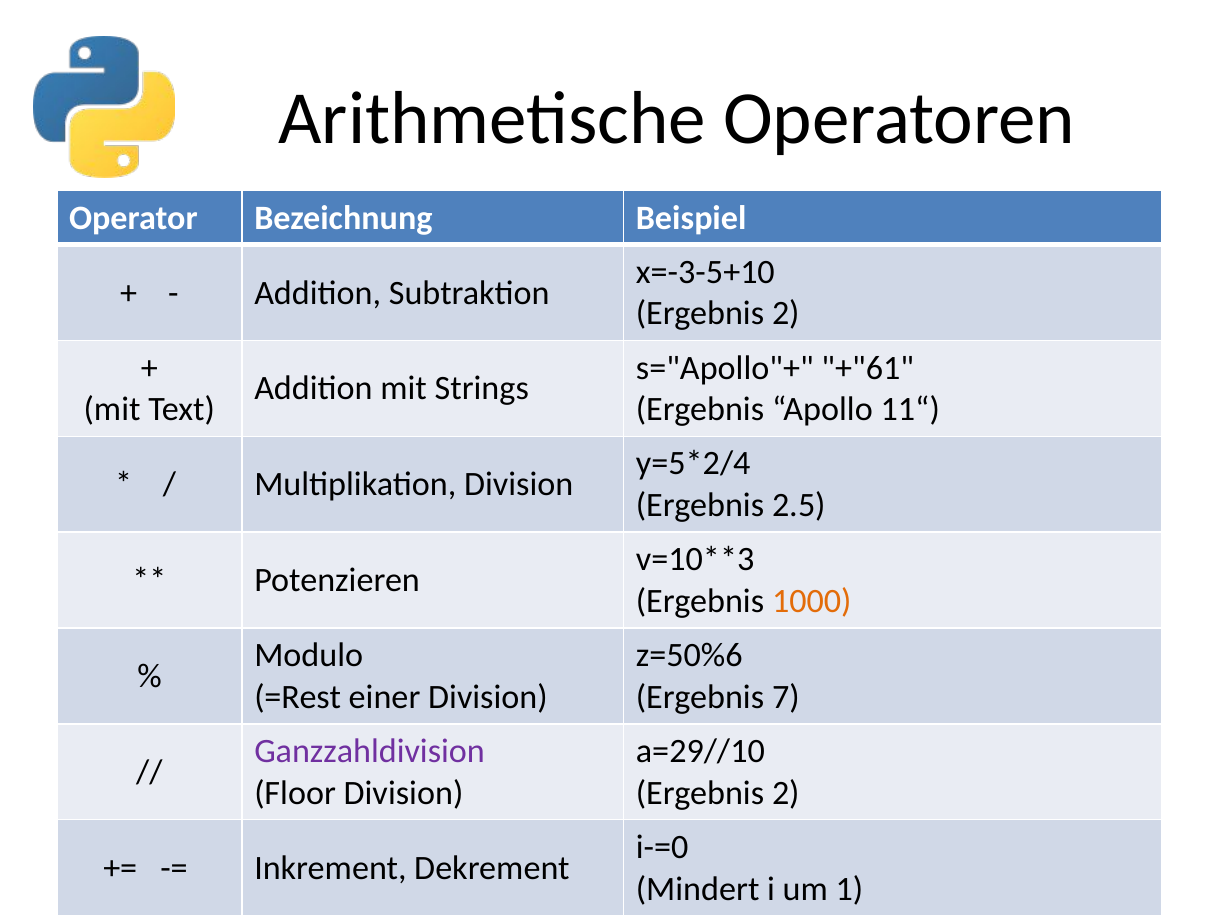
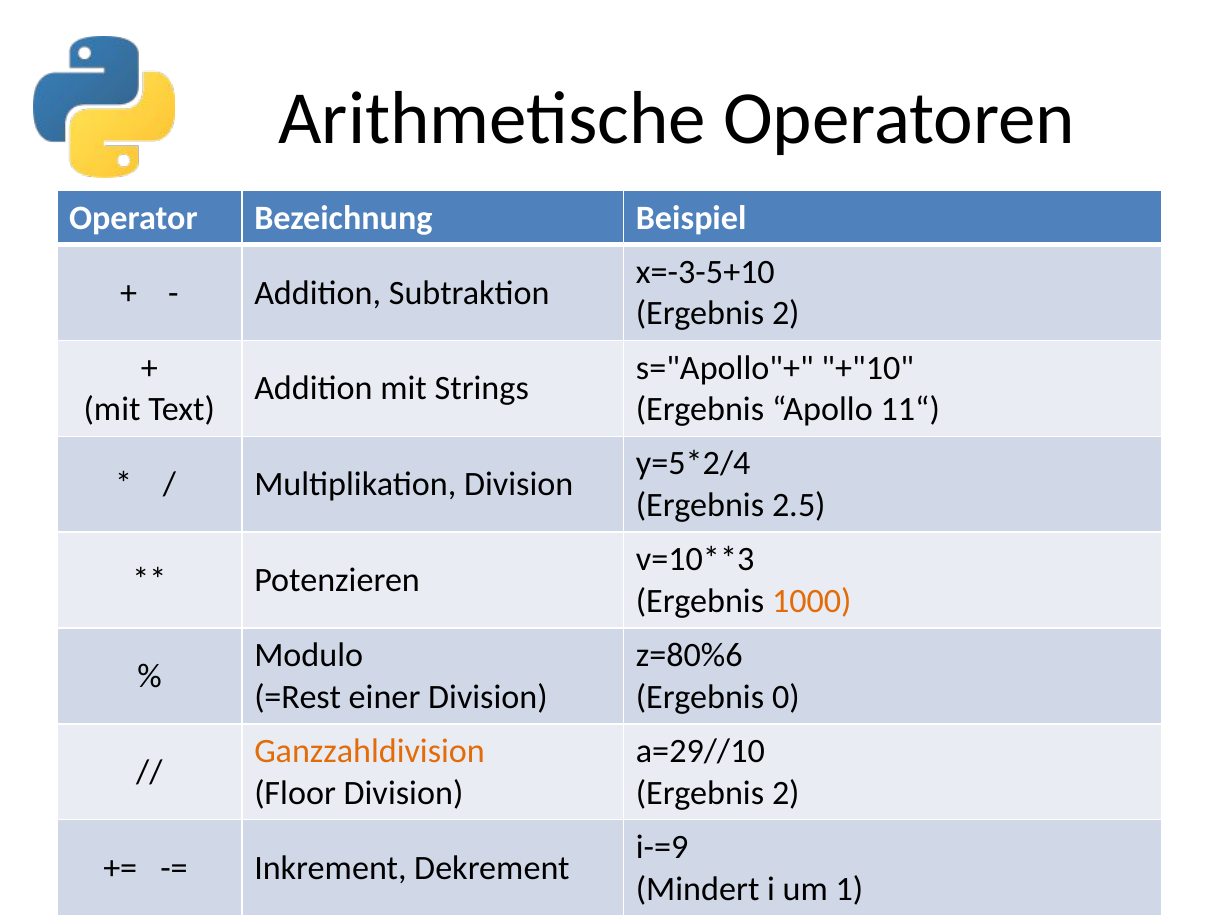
+"61: +"61 -> +"10
z=50%6: z=50%6 -> z=80%6
7: 7 -> 0
Ganzzahldivision colour: purple -> orange
i-=0: i-=0 -> i-=9
